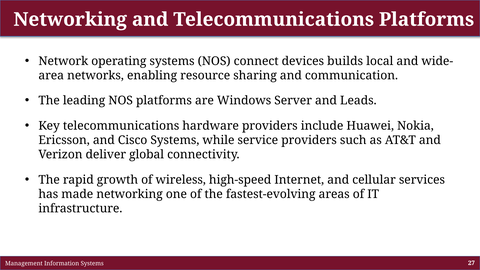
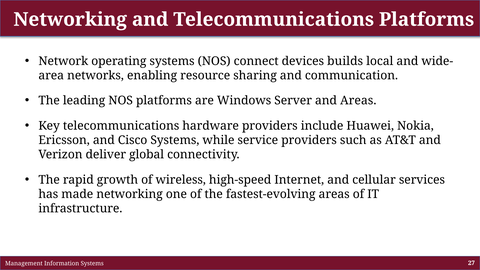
and Leads: Leads -> Areas
